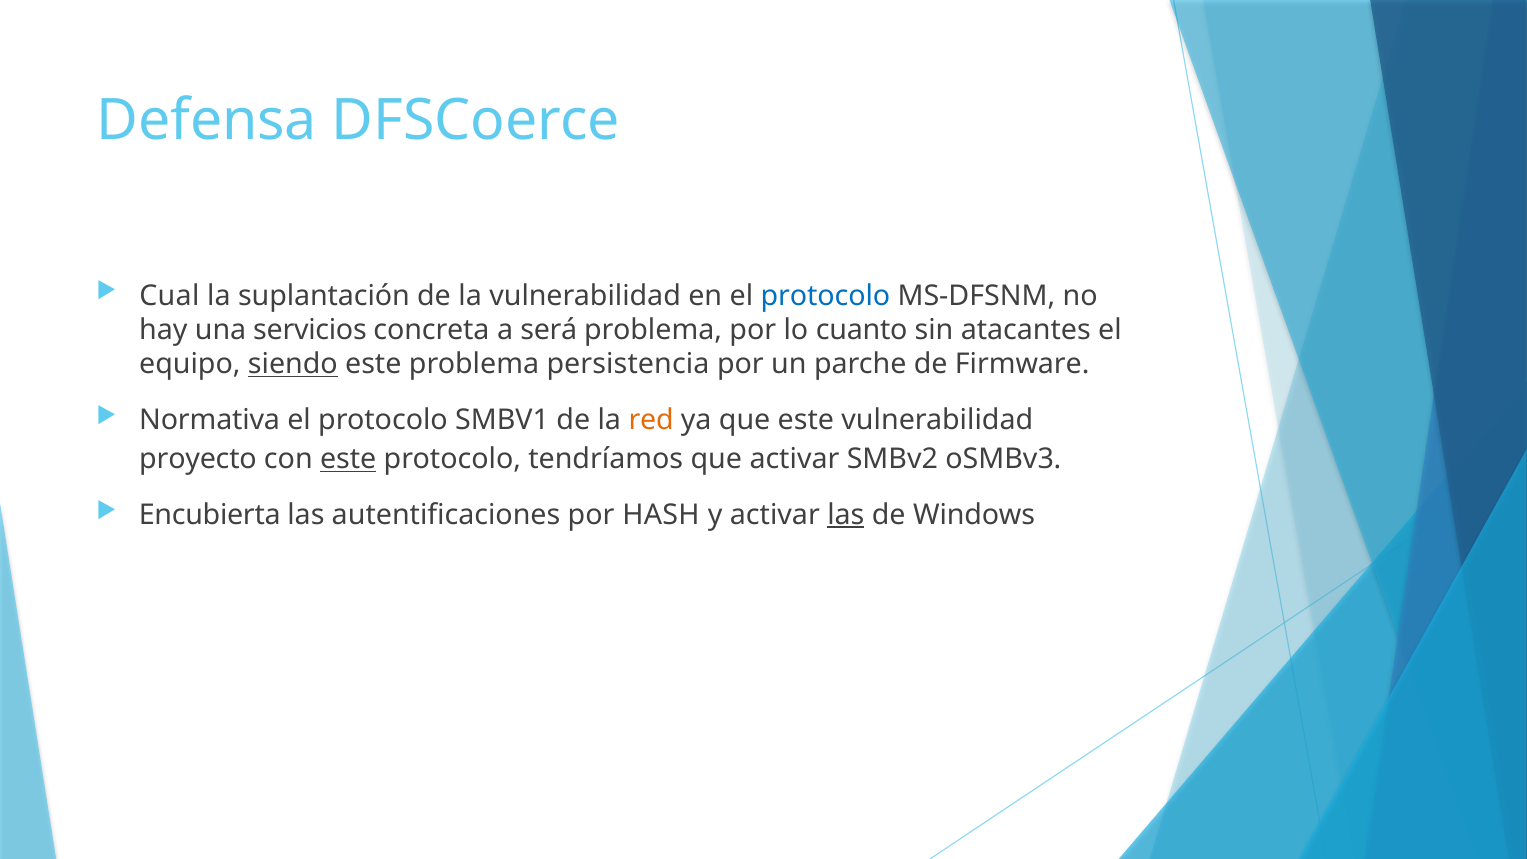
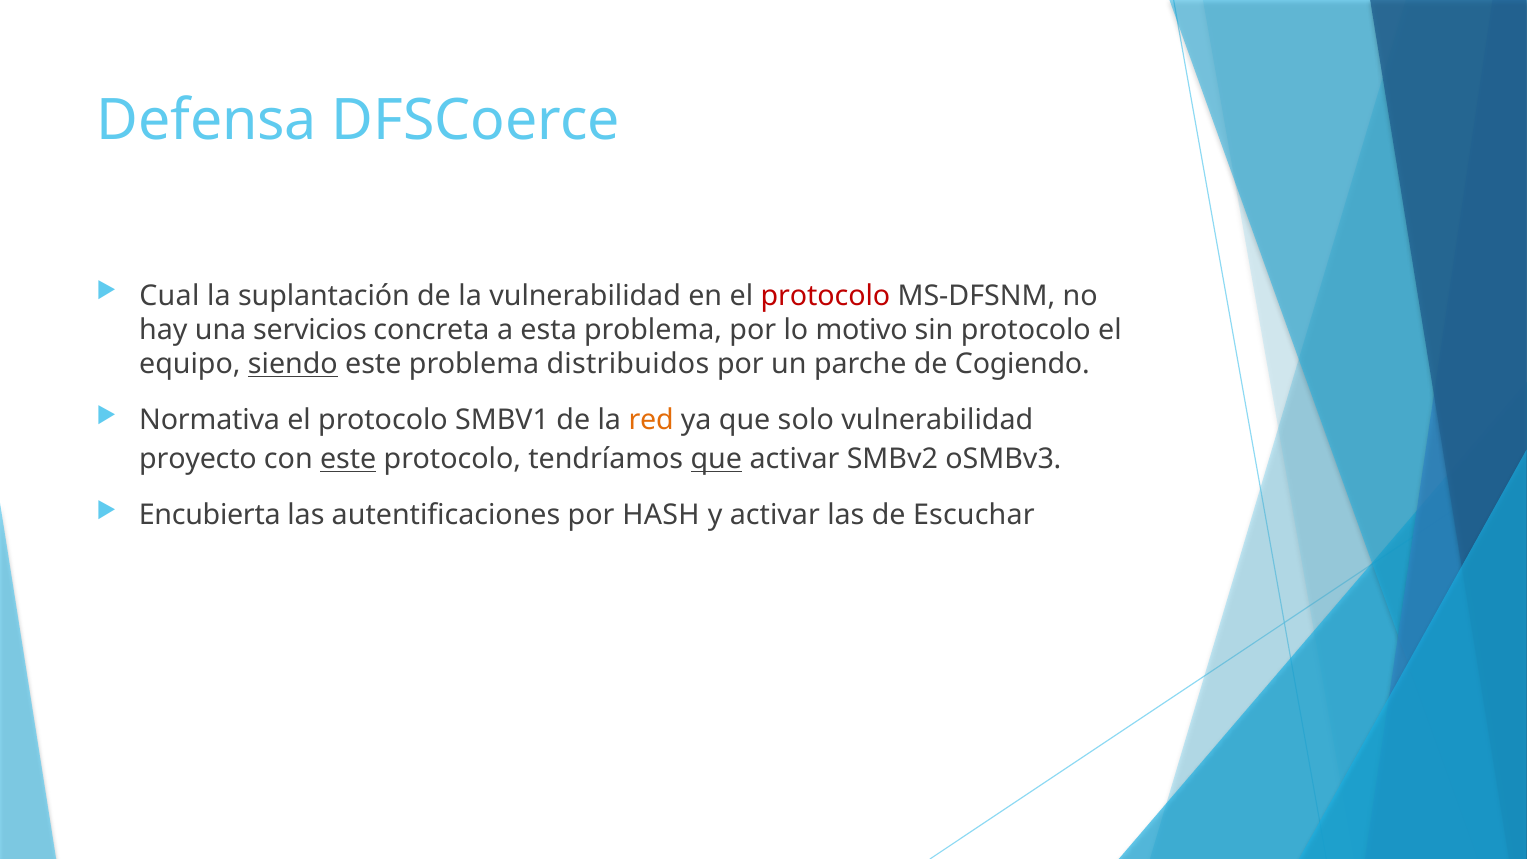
protocolo at (825, 296) colour: blue -> red
será: será -> esta
cuanto: cuanto -> motivo
sin atacantes: atacantes -> protocolo
persistencia: persistencia -> distribuidos
Firmware: Firmware -> Cogiendo
que este: este -> solo
que at (716, 459) underline: none -> present
las at (846, 515) underline: present -> none
Windows: Windows -> Escuchar
